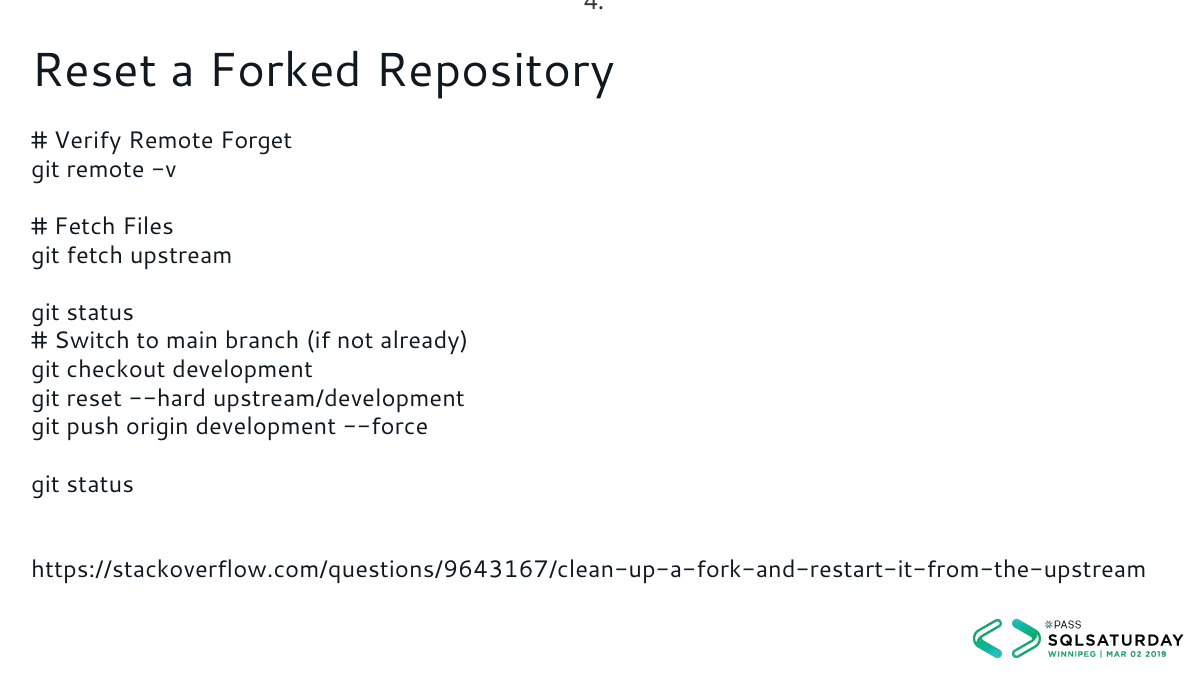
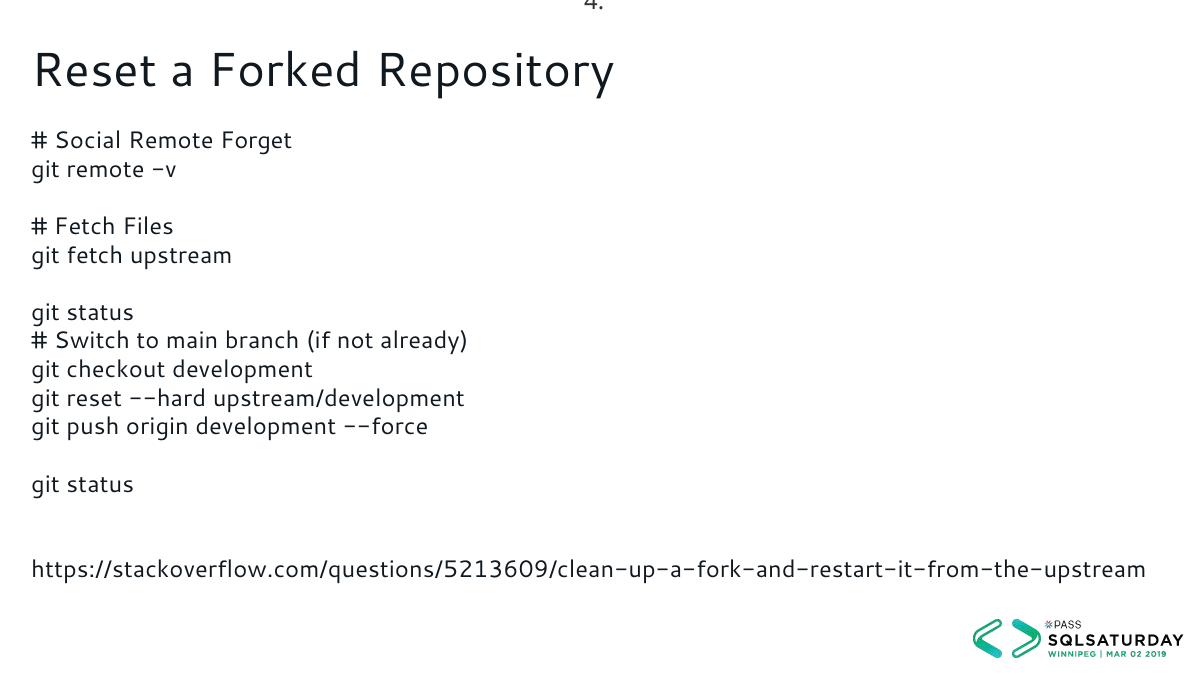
Verify: Verify -> Social
https://stackoverflow.com/questions/9643167/clean-up-a-fork-and-restart-it-from-the-upstream: https://stackoverflow.com/questions/9643167/clean-up-a-fork-and-restart-it-from-the-upstream -> https://stackoverflow.com/questions/5213609/clean-up-a-fork-and-restart-it-from-the-upstream
